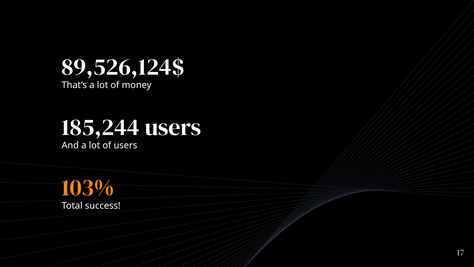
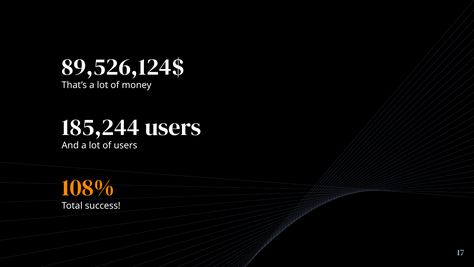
103%: 103% -> 108%
